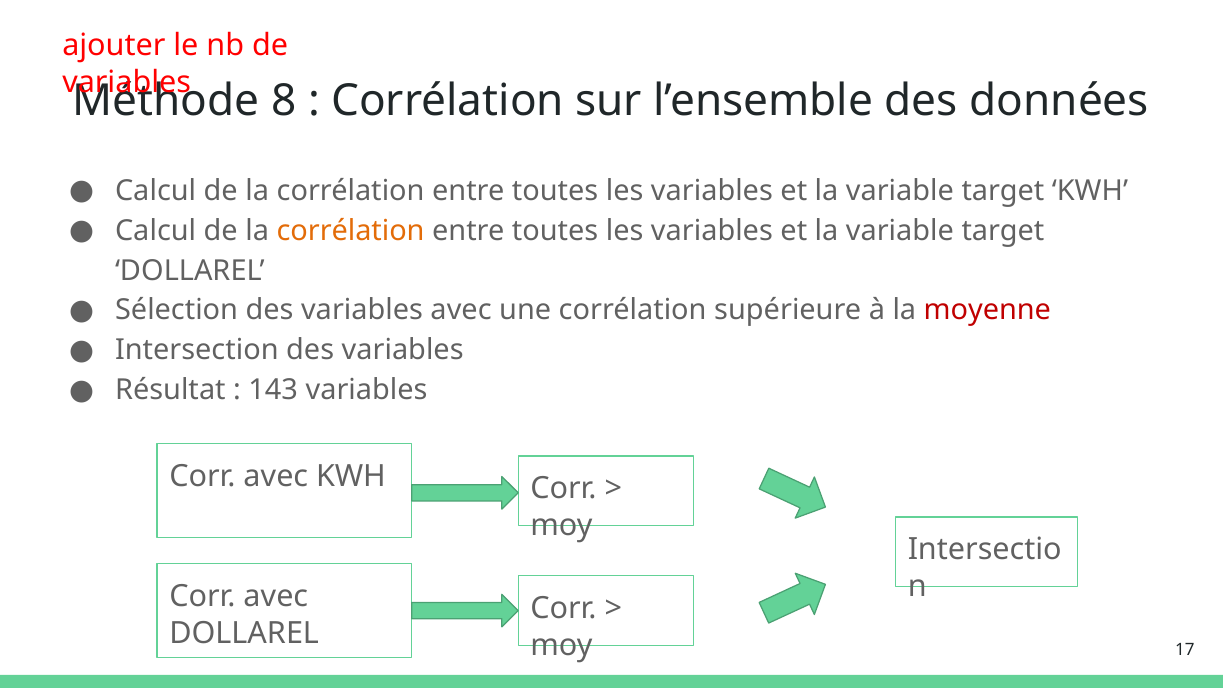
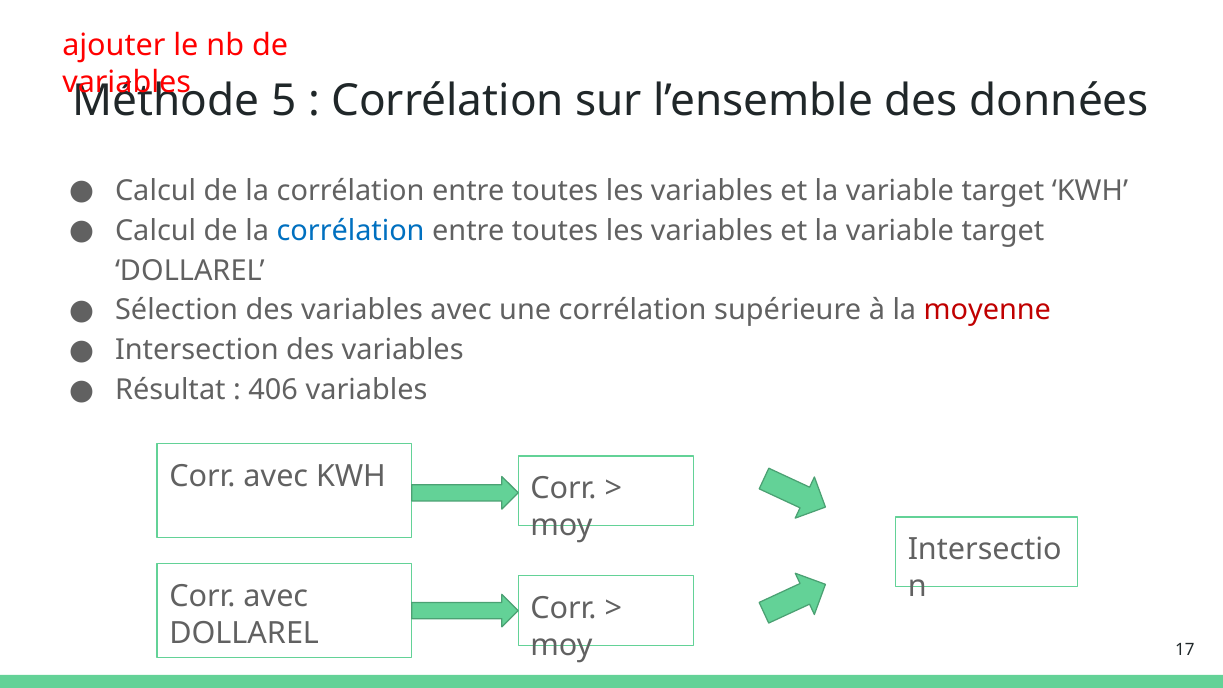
8: 8 -> 5
corrélation at (351, 231) colour: orange -> blue
143: 143 -> 406
